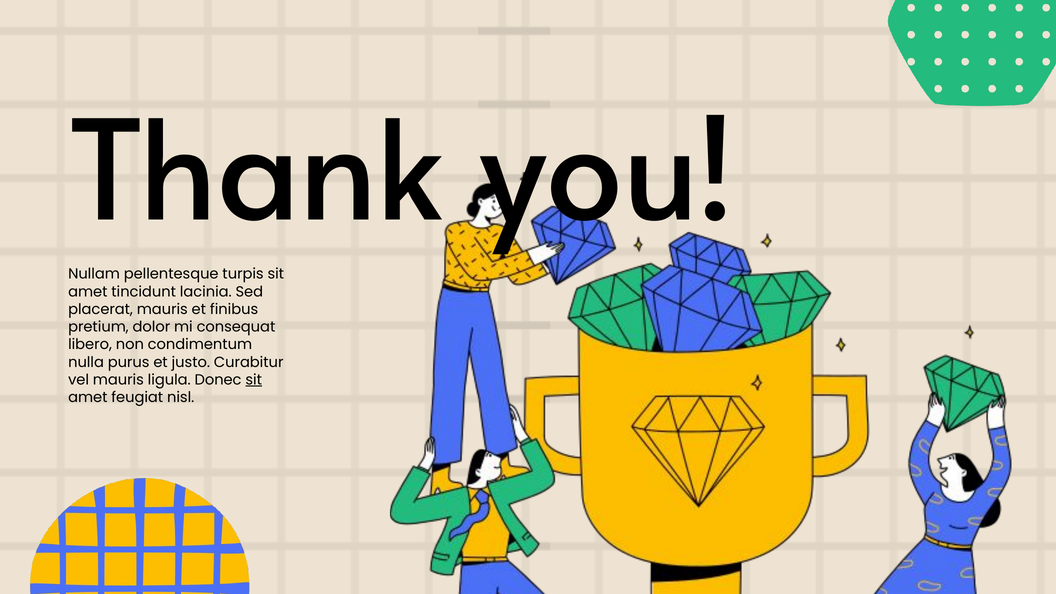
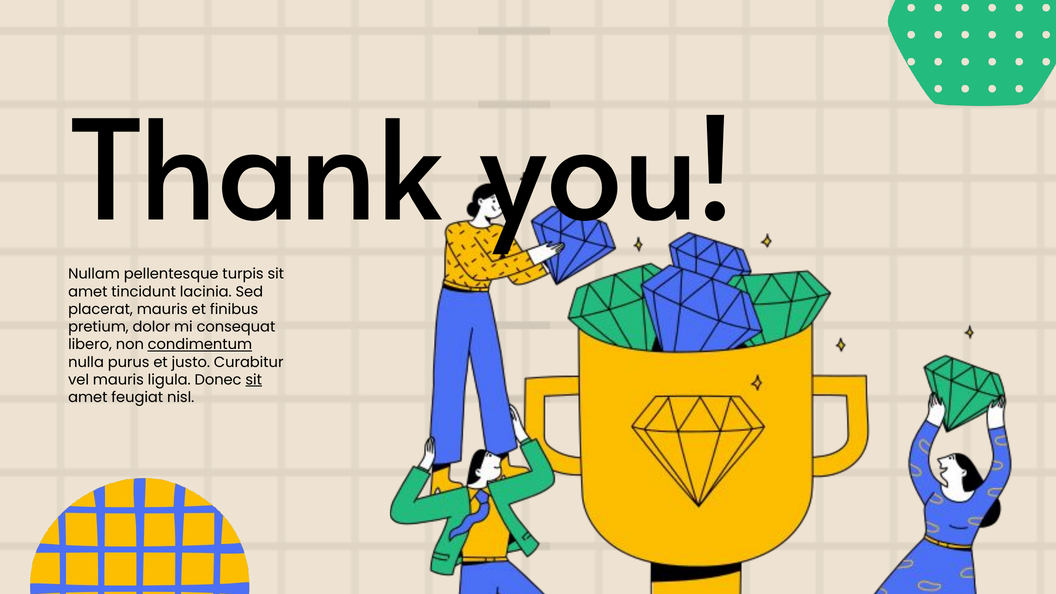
condimentum underline: none -> present
